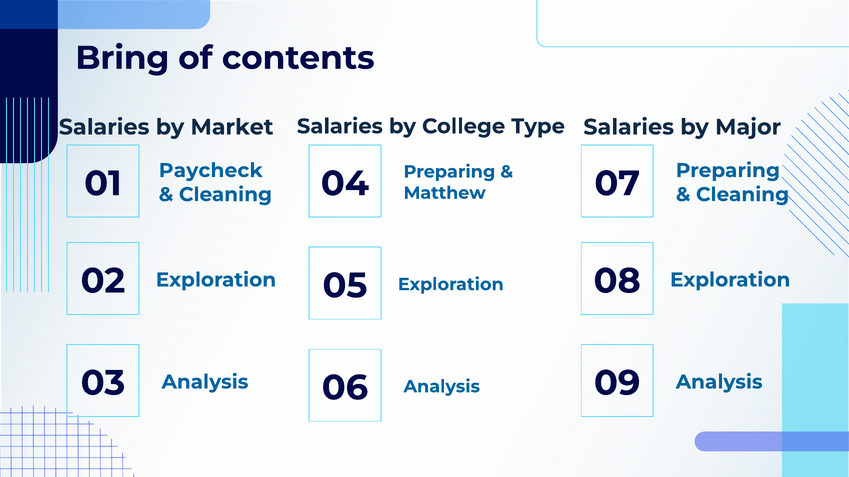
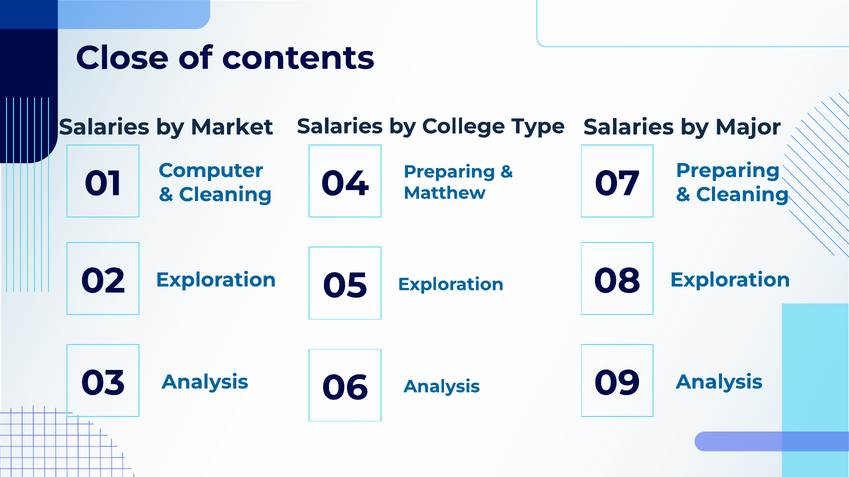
Bring: Bring -> Close
Paycheck: Paycheck -> Computer
